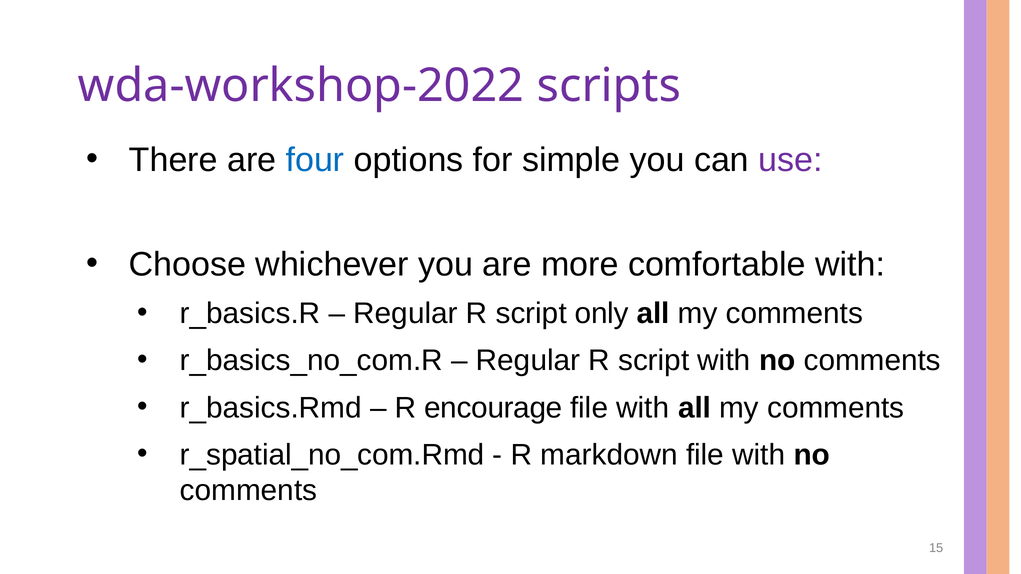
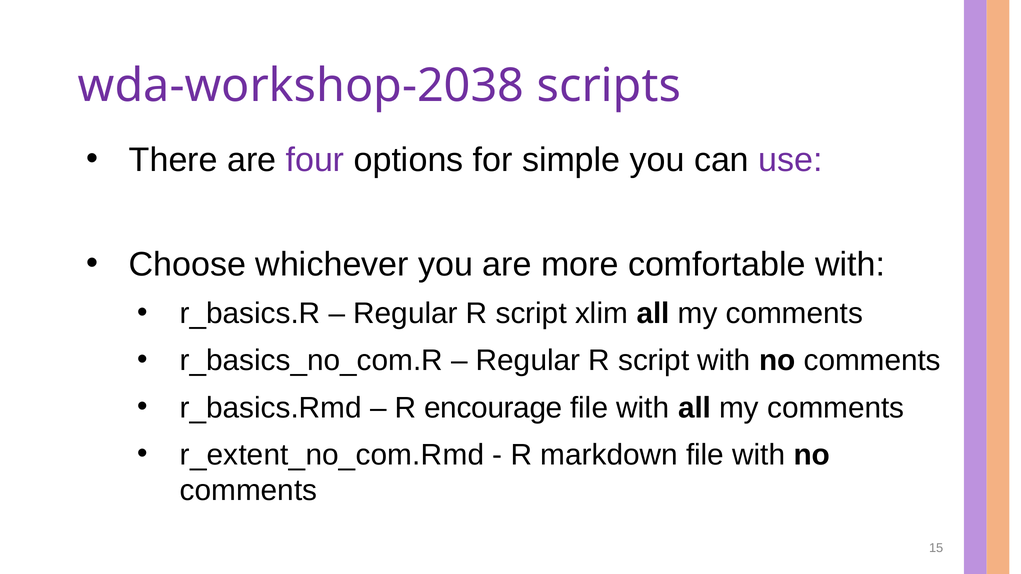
wda-workshop-2022: wda-workshop-2022 -> wda-workshop-2038
four colour: blue -> purple
only: only -> xlim
r_spatial_no_com.Rmd: r_spatial_no_com.Rmd -> r_extent_no_com.Rmd
